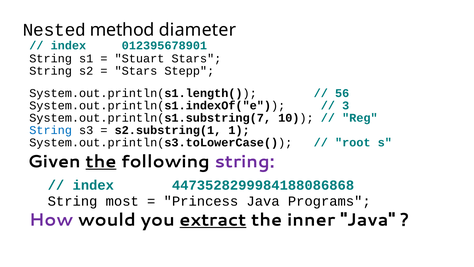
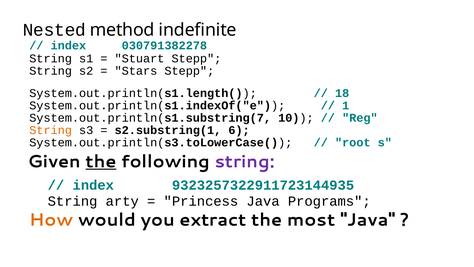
diameter: diameter -> indefinite
012395678901: 012395678901 -> 030791382278
Stuart Stars: Stars -> Stepp
56: 56 -> 18
3: 3 -> 1
String at (51, 130) colour: blue -> orange
1: 1 -> 6
4473528299984188086868: 4473528299984188086868 -> 9323257322911723144935
most: most -> arty
How colour: purple -> orange
extract underline: present -> none
inner: inner -> most
